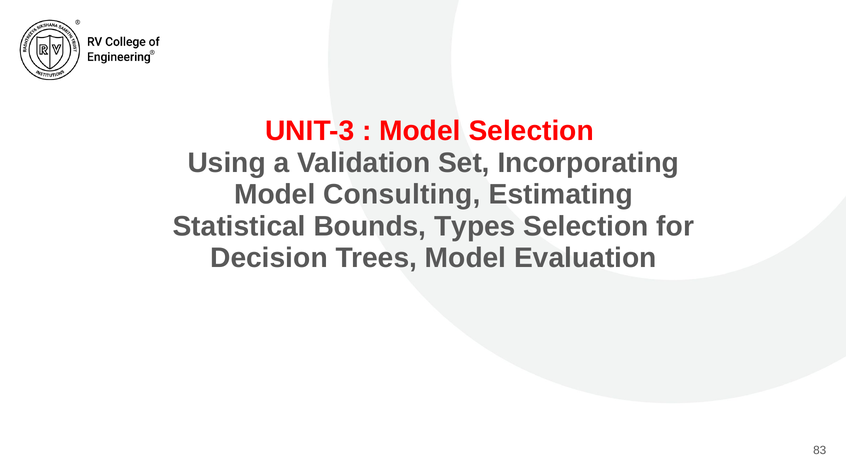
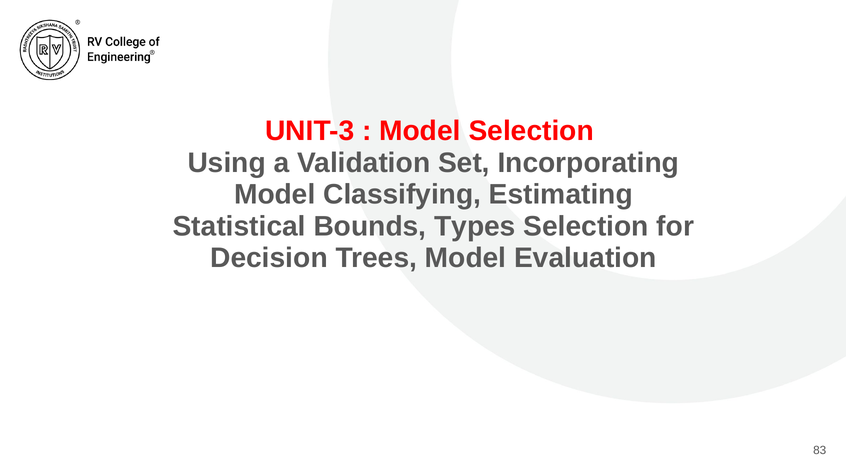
Consulting: Consulting -> Classifying
